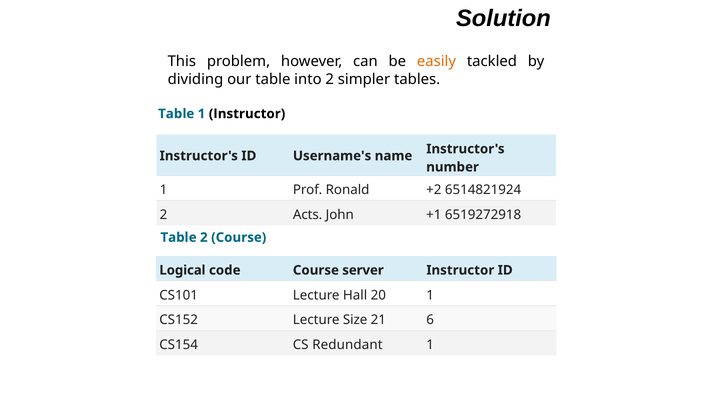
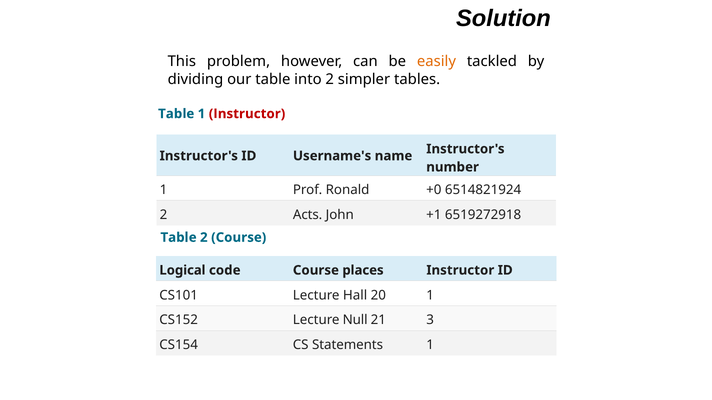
Instructor at (247, 114) colour: black -> red
+2: +2 -> +0
server: server -> places
Size: Size -> Null
6: 6 -> 3
Redundant: Redundant -> Statements
